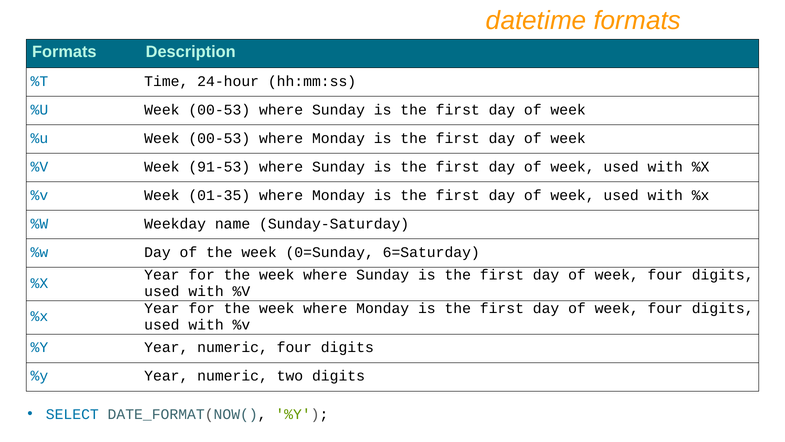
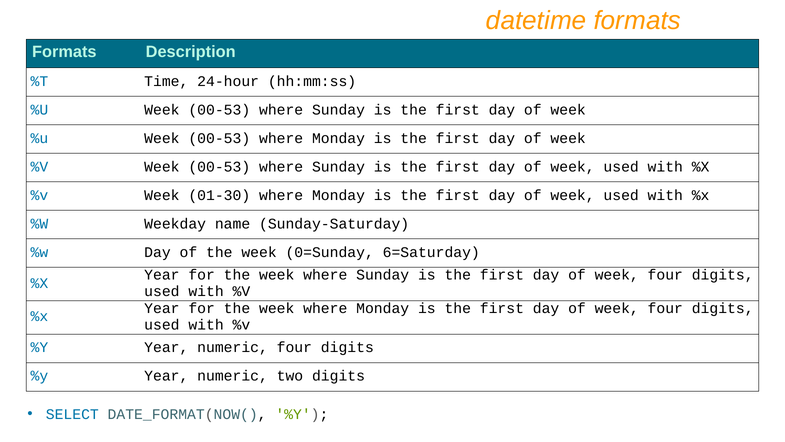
%V Week 91-53: 91-53 -> 00-53
01-35: 01-35 -> 01-30
